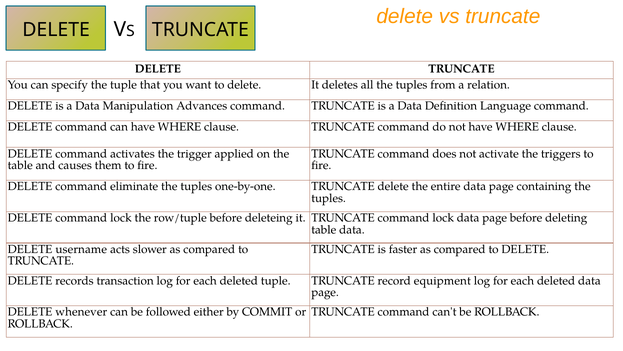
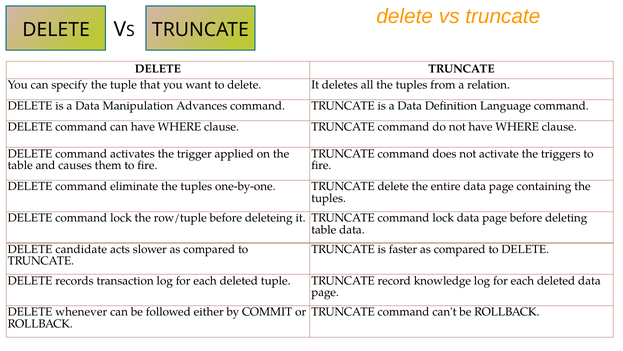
username: username -> candidate
equipment: equipment -> knowledge
